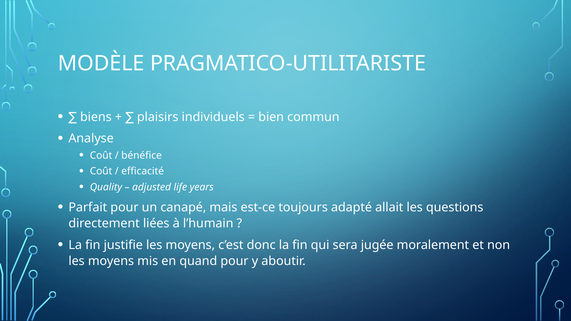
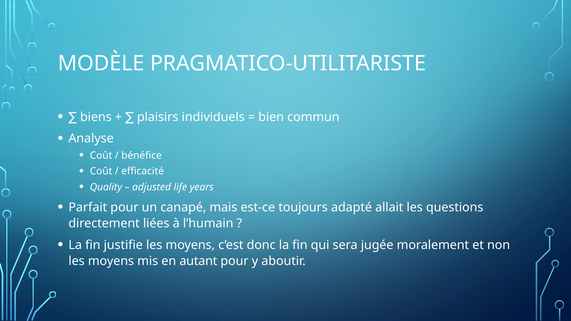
quand: quand -> autant
